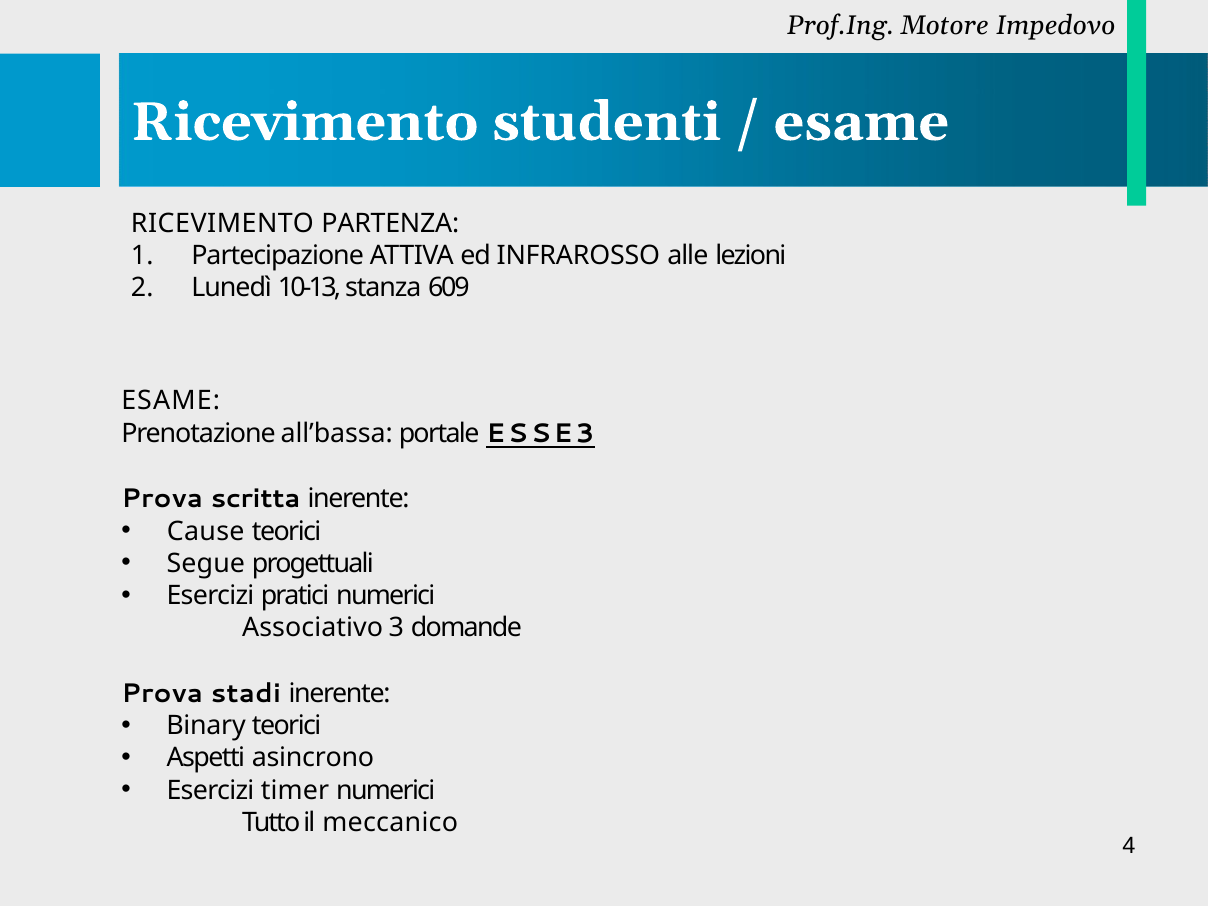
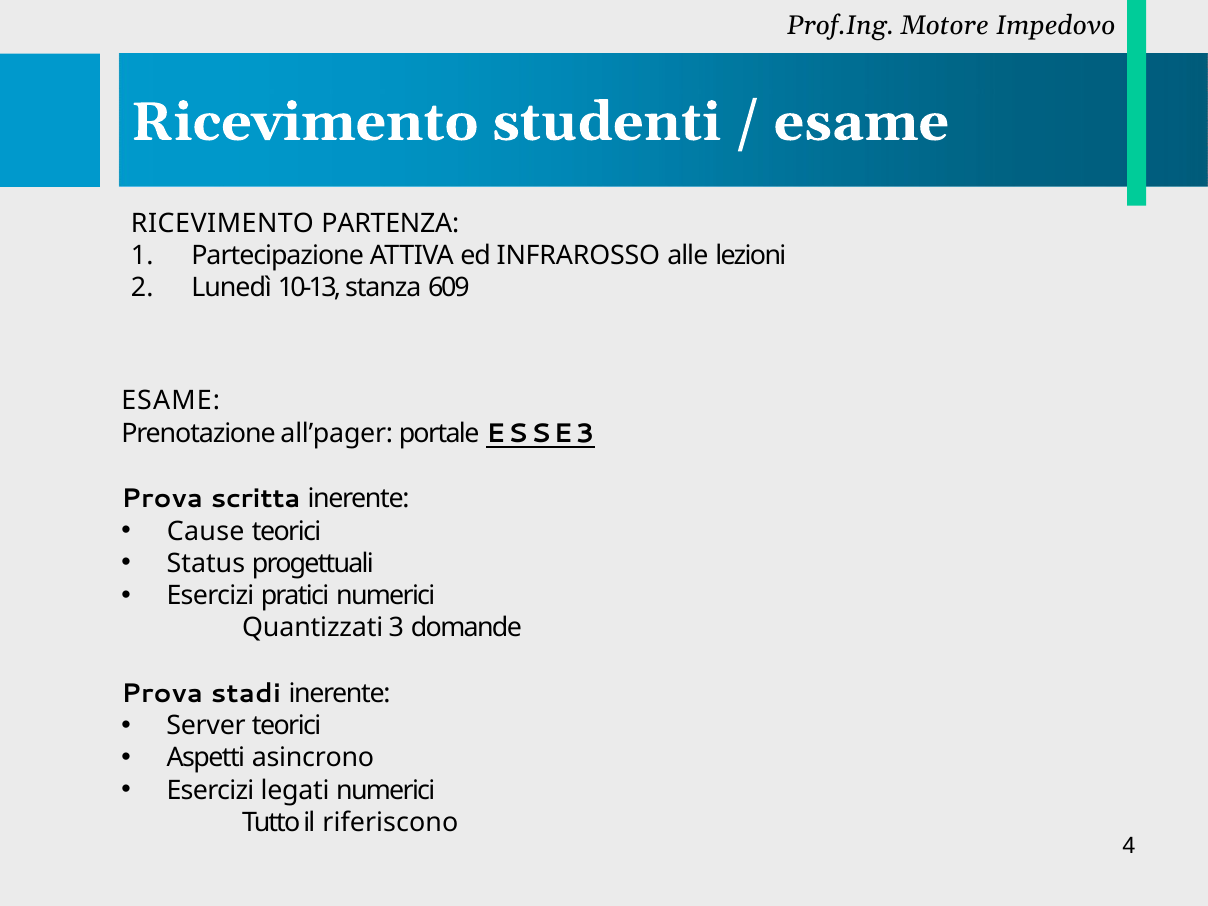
all’bassa: all’bassa -> all’pager
Segue: Segue -> Status
Associativo: Associativo -> Quantizzati
Binary: Binary -> Server
timer: timer -> legati
meccanico: meccanico -> riferiscono
